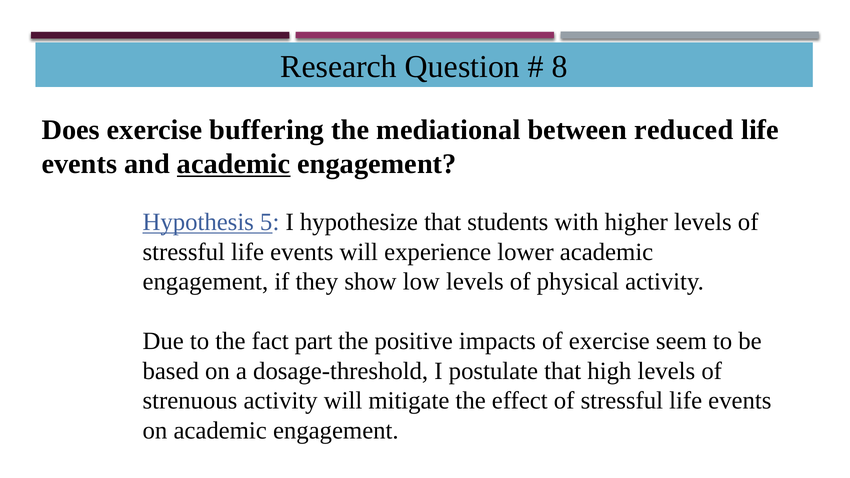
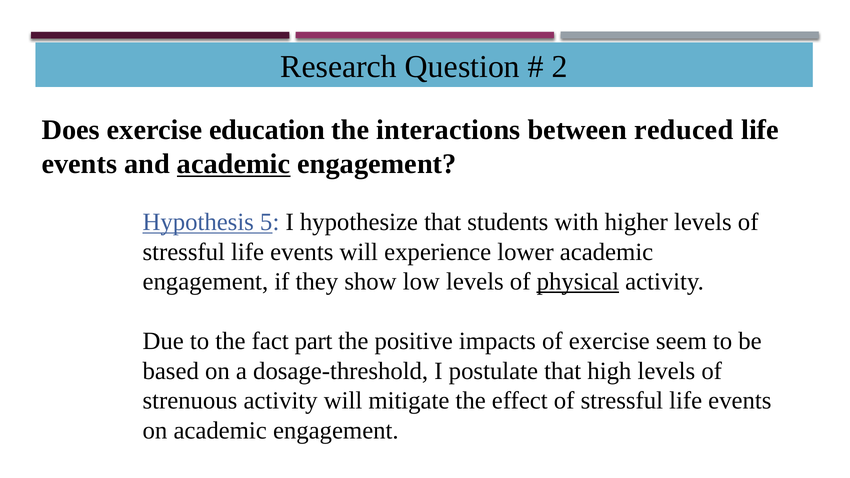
8: 8 -> 2
buffering: buffering -> education
mediational: mediational -> interactions
physical underline: none -> present
